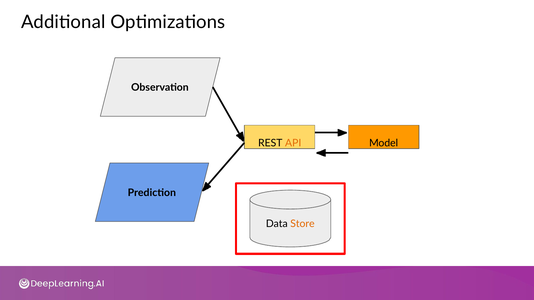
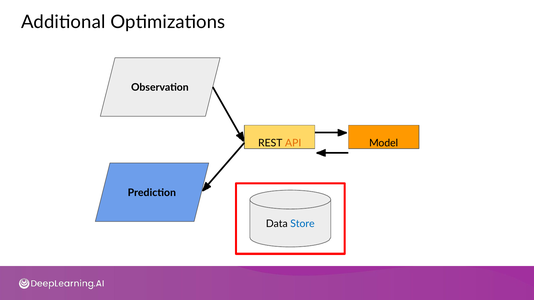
Store colour: orange -> blue
